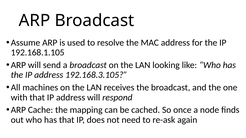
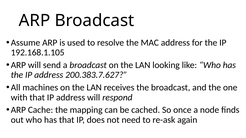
192.168.3.105: 192.168.3.105 -> 200.383.7.627
